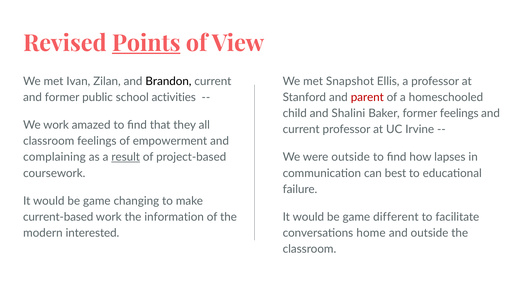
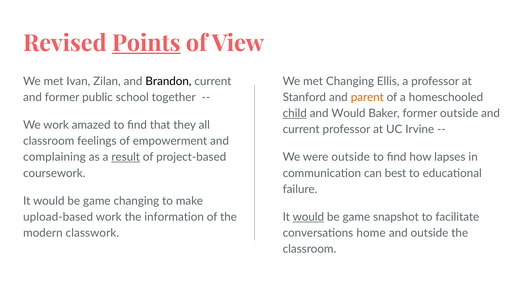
met Snapshot: Snapshot -> Changing
activities: activities -> together
parent colour: red -> orange
child underline: none -> present
and Shalini: Shalini -> Would
former feelings: feelings -> outside
current-based: current-based -> upload-based
would at (308, 217) underline: none -> present
different: different -> snapshot
interested: interested -> classwork
